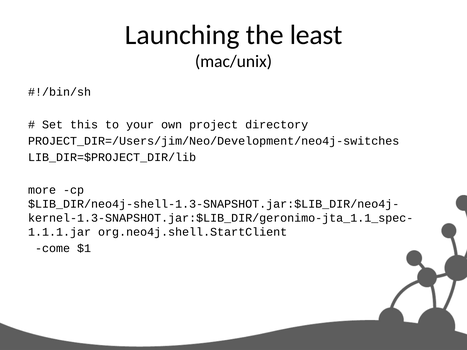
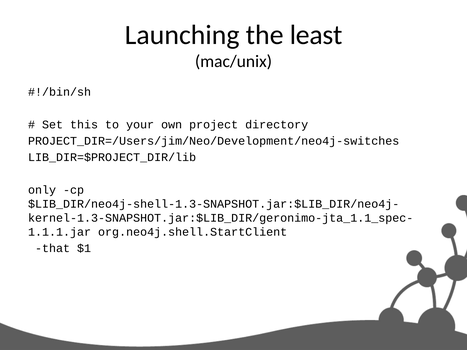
more: more -> only
come: come -> that
